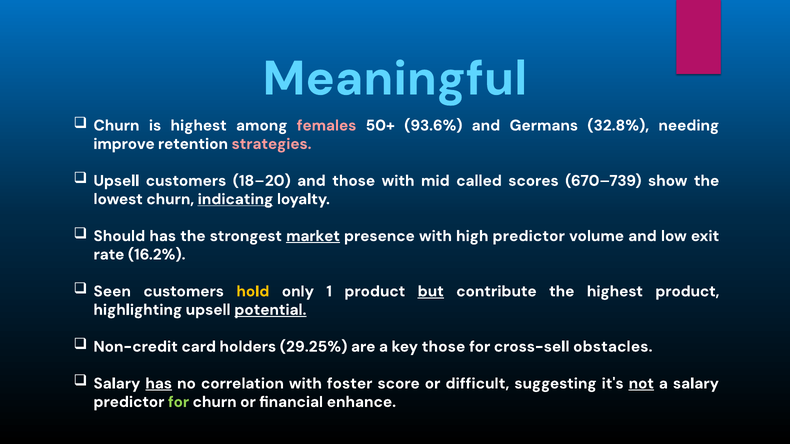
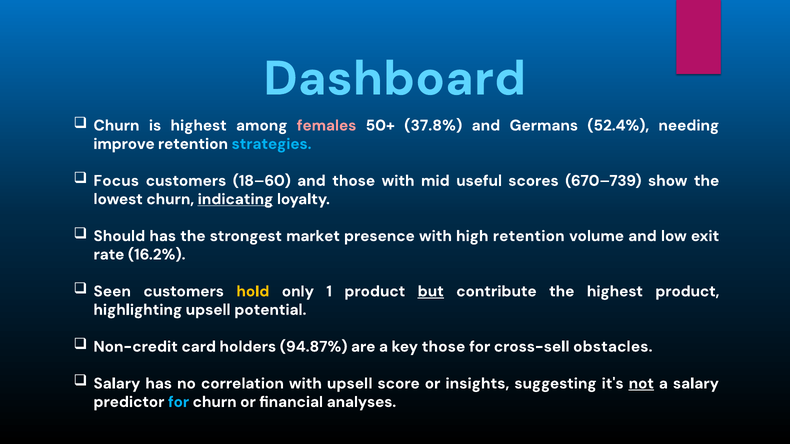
Meaningful: Meaningful -> Dashboard
93.6%: 93.6% -> 37.8%
32.8%: 32.8% -> 52.4%
strategies colour: pink -> light blue
Upsell at (116, 181): Upsell -> Focus
18–20: 18–20 -> 18–60
called: called -> useful
market underline: present -> none
high predictor: predictor -> retention
potential underline: present -> none
29.25%: 29.25% -> 94.87%
has at (159, 384) underline: present -> none
with foster: foster -> upsell
difficult: difficult -> insights
for at (179, 402) colour: light green -> light blue
enhance: enhance -> analyses
